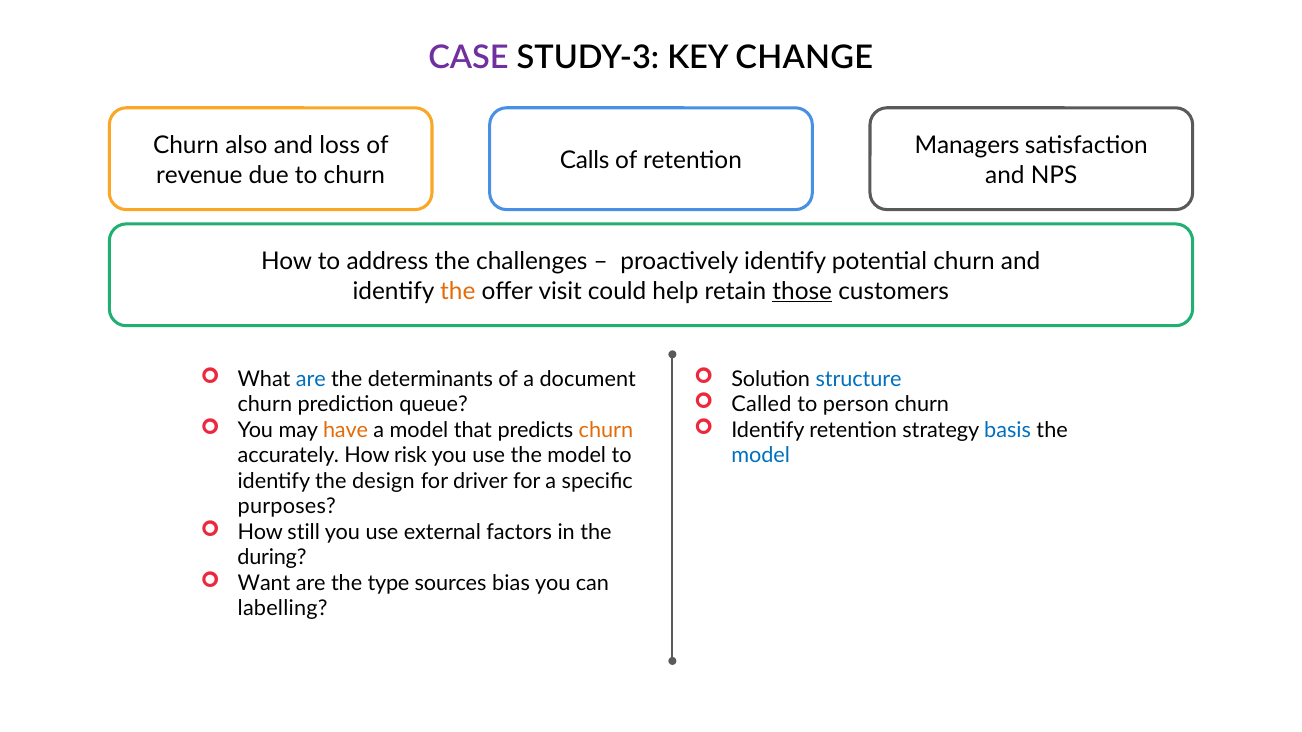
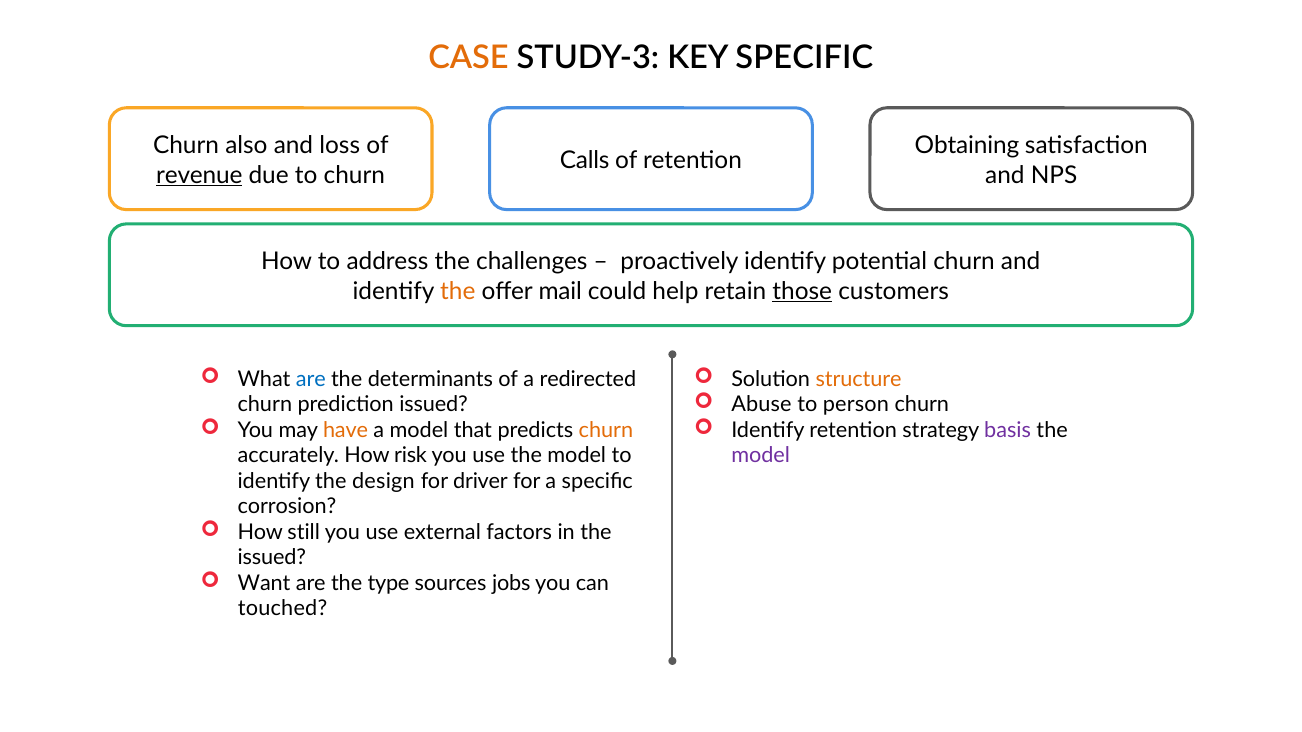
CASE colour: purple -> orange
KEY CHANGE: CHANGE -> SPECIFIC
Managers: Managers -> Obtaining
revenue underline: none -> present
visit: visit -> mail
document: document -> redirected
structure colour: blue -> orange
Called: Called -> Abuse
prediction queue: queue -> issued
basis colour: blue -> purple
model at (761, 456) colour: blue -> purple
purposes: purposes -> corrosion
during at (272, 558): during -> issued
bias: bias -> jobs
labelling: labelling -> touched
